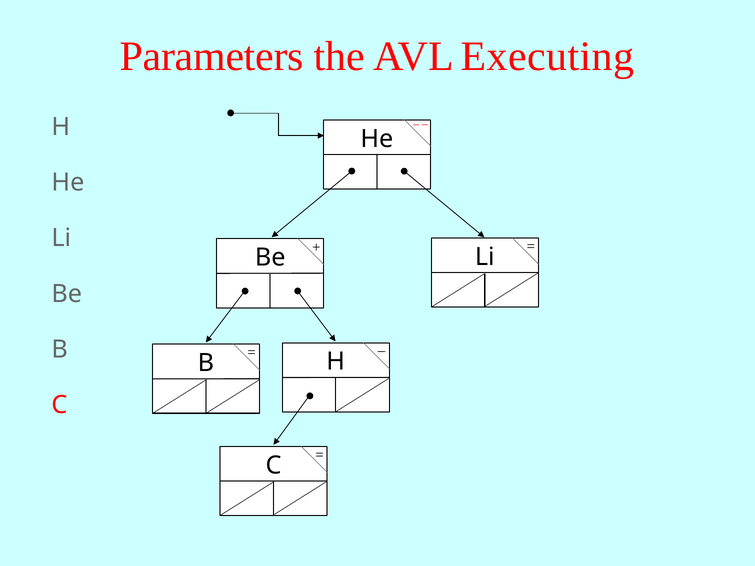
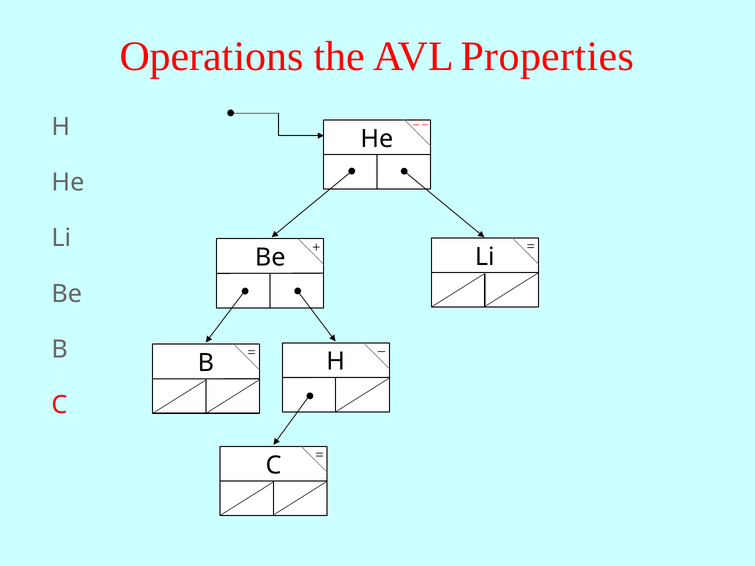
Parameters: Parameters -> Operations
Executing: Executing -> Properties
